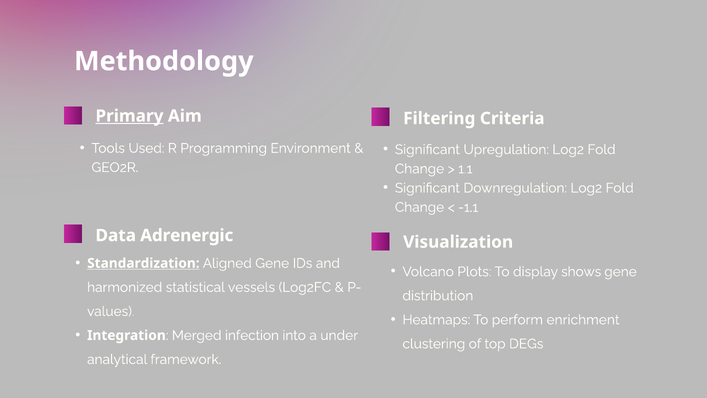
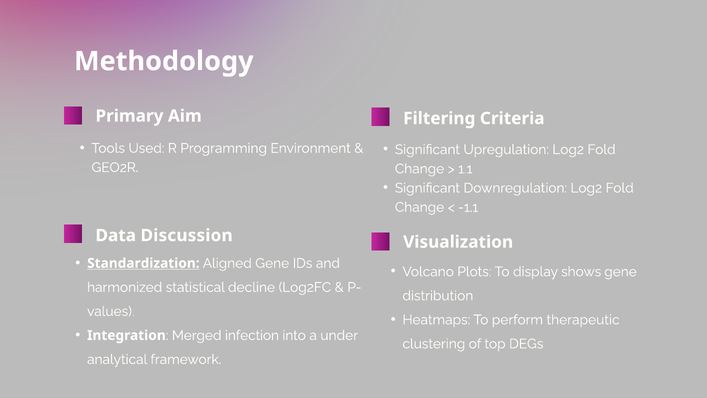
Primary underline: present -> none
Adrenergic: Adrenergic -> Discussion
vessels: vessels -> decline
enrichment: enrichment -> therapeutic
